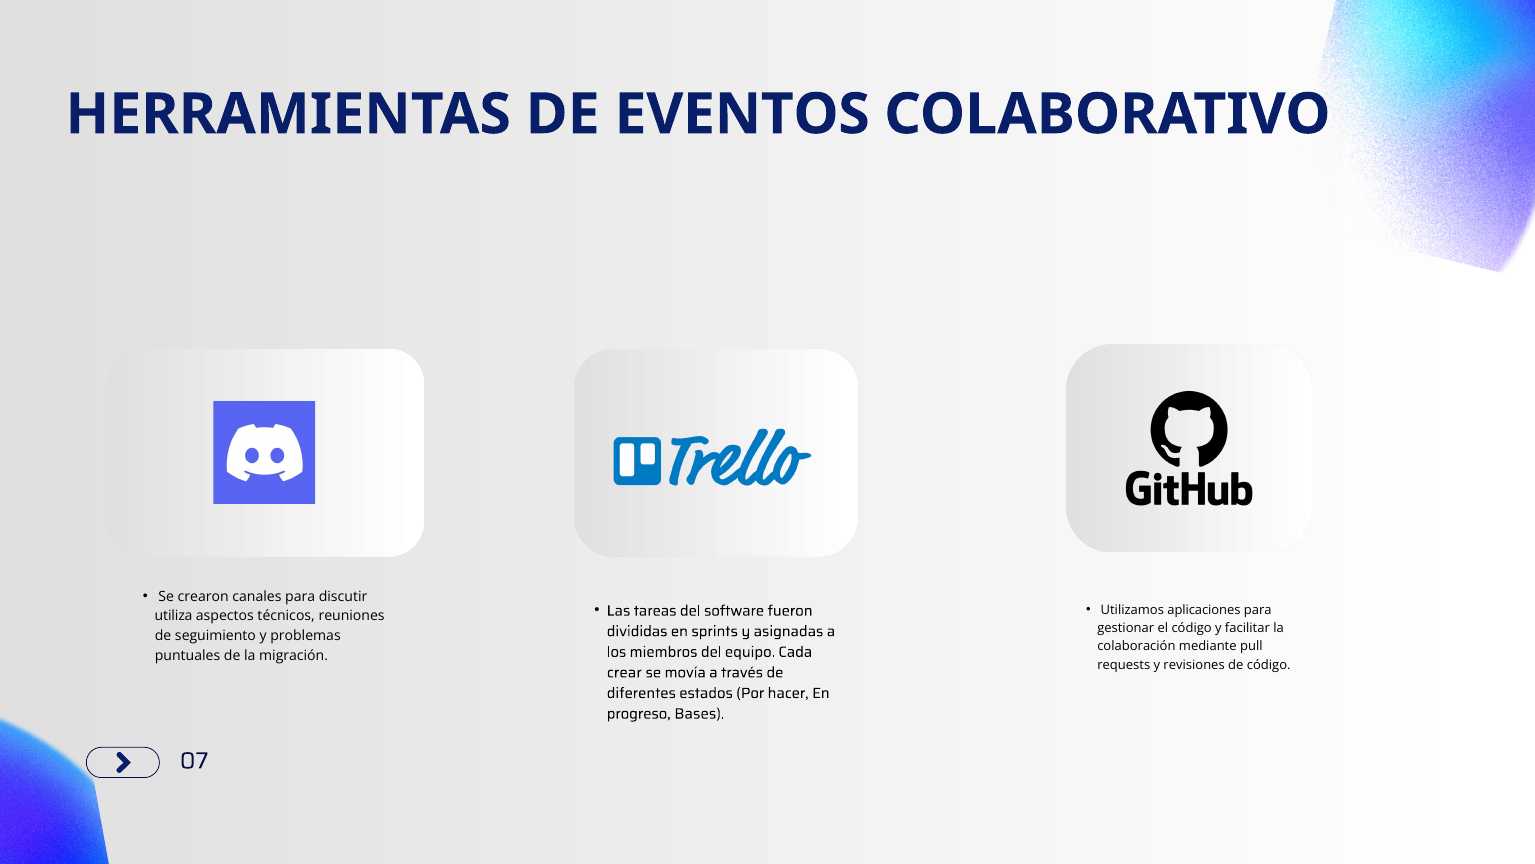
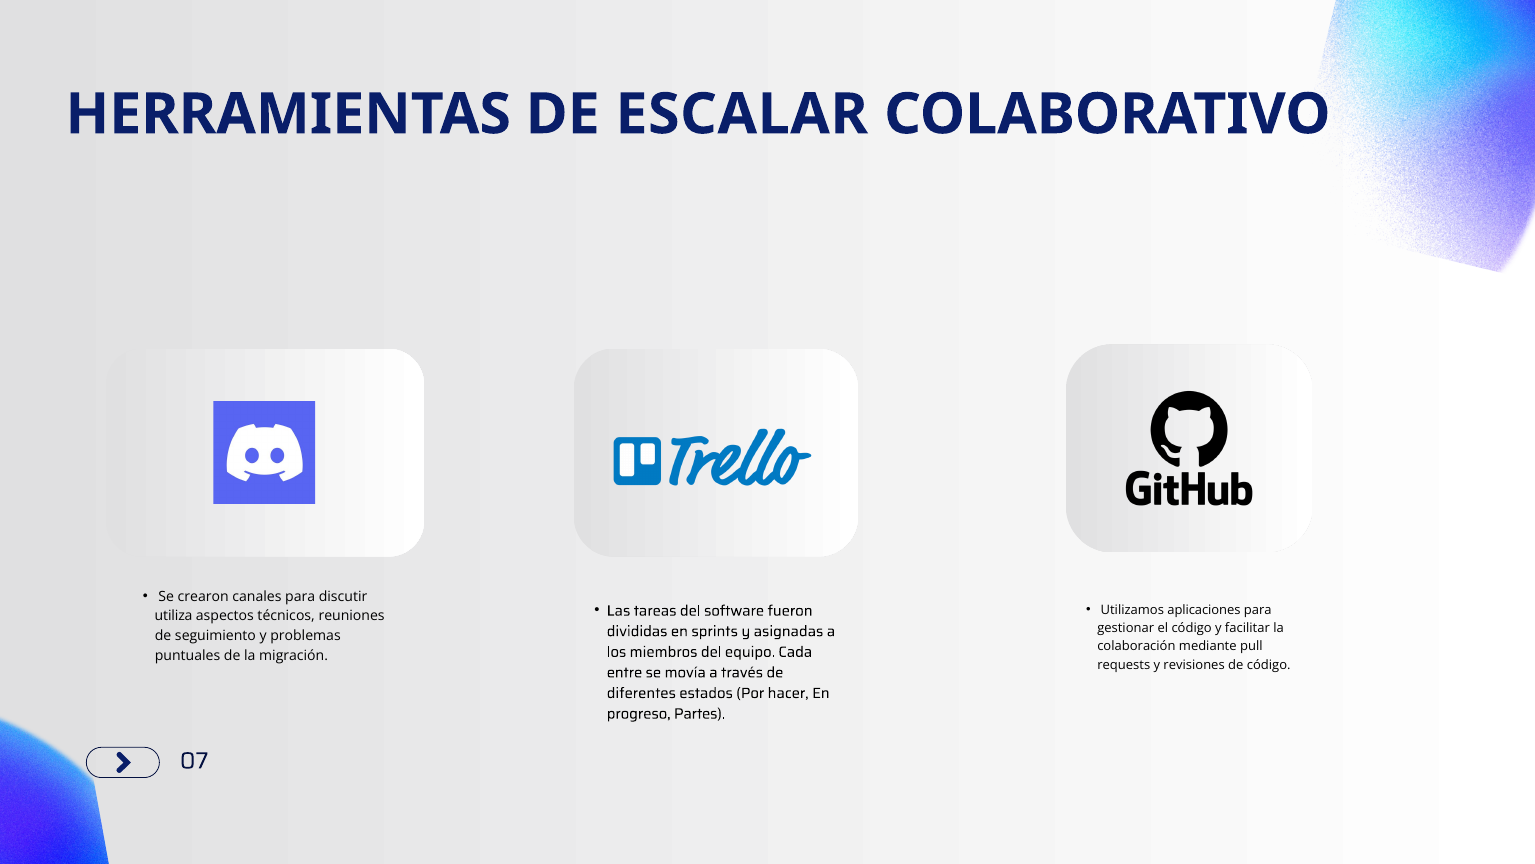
EVENTOS: EVENTOS -> ESCALAR
crear: crear -> entre
Bases: Bases -> Partes
